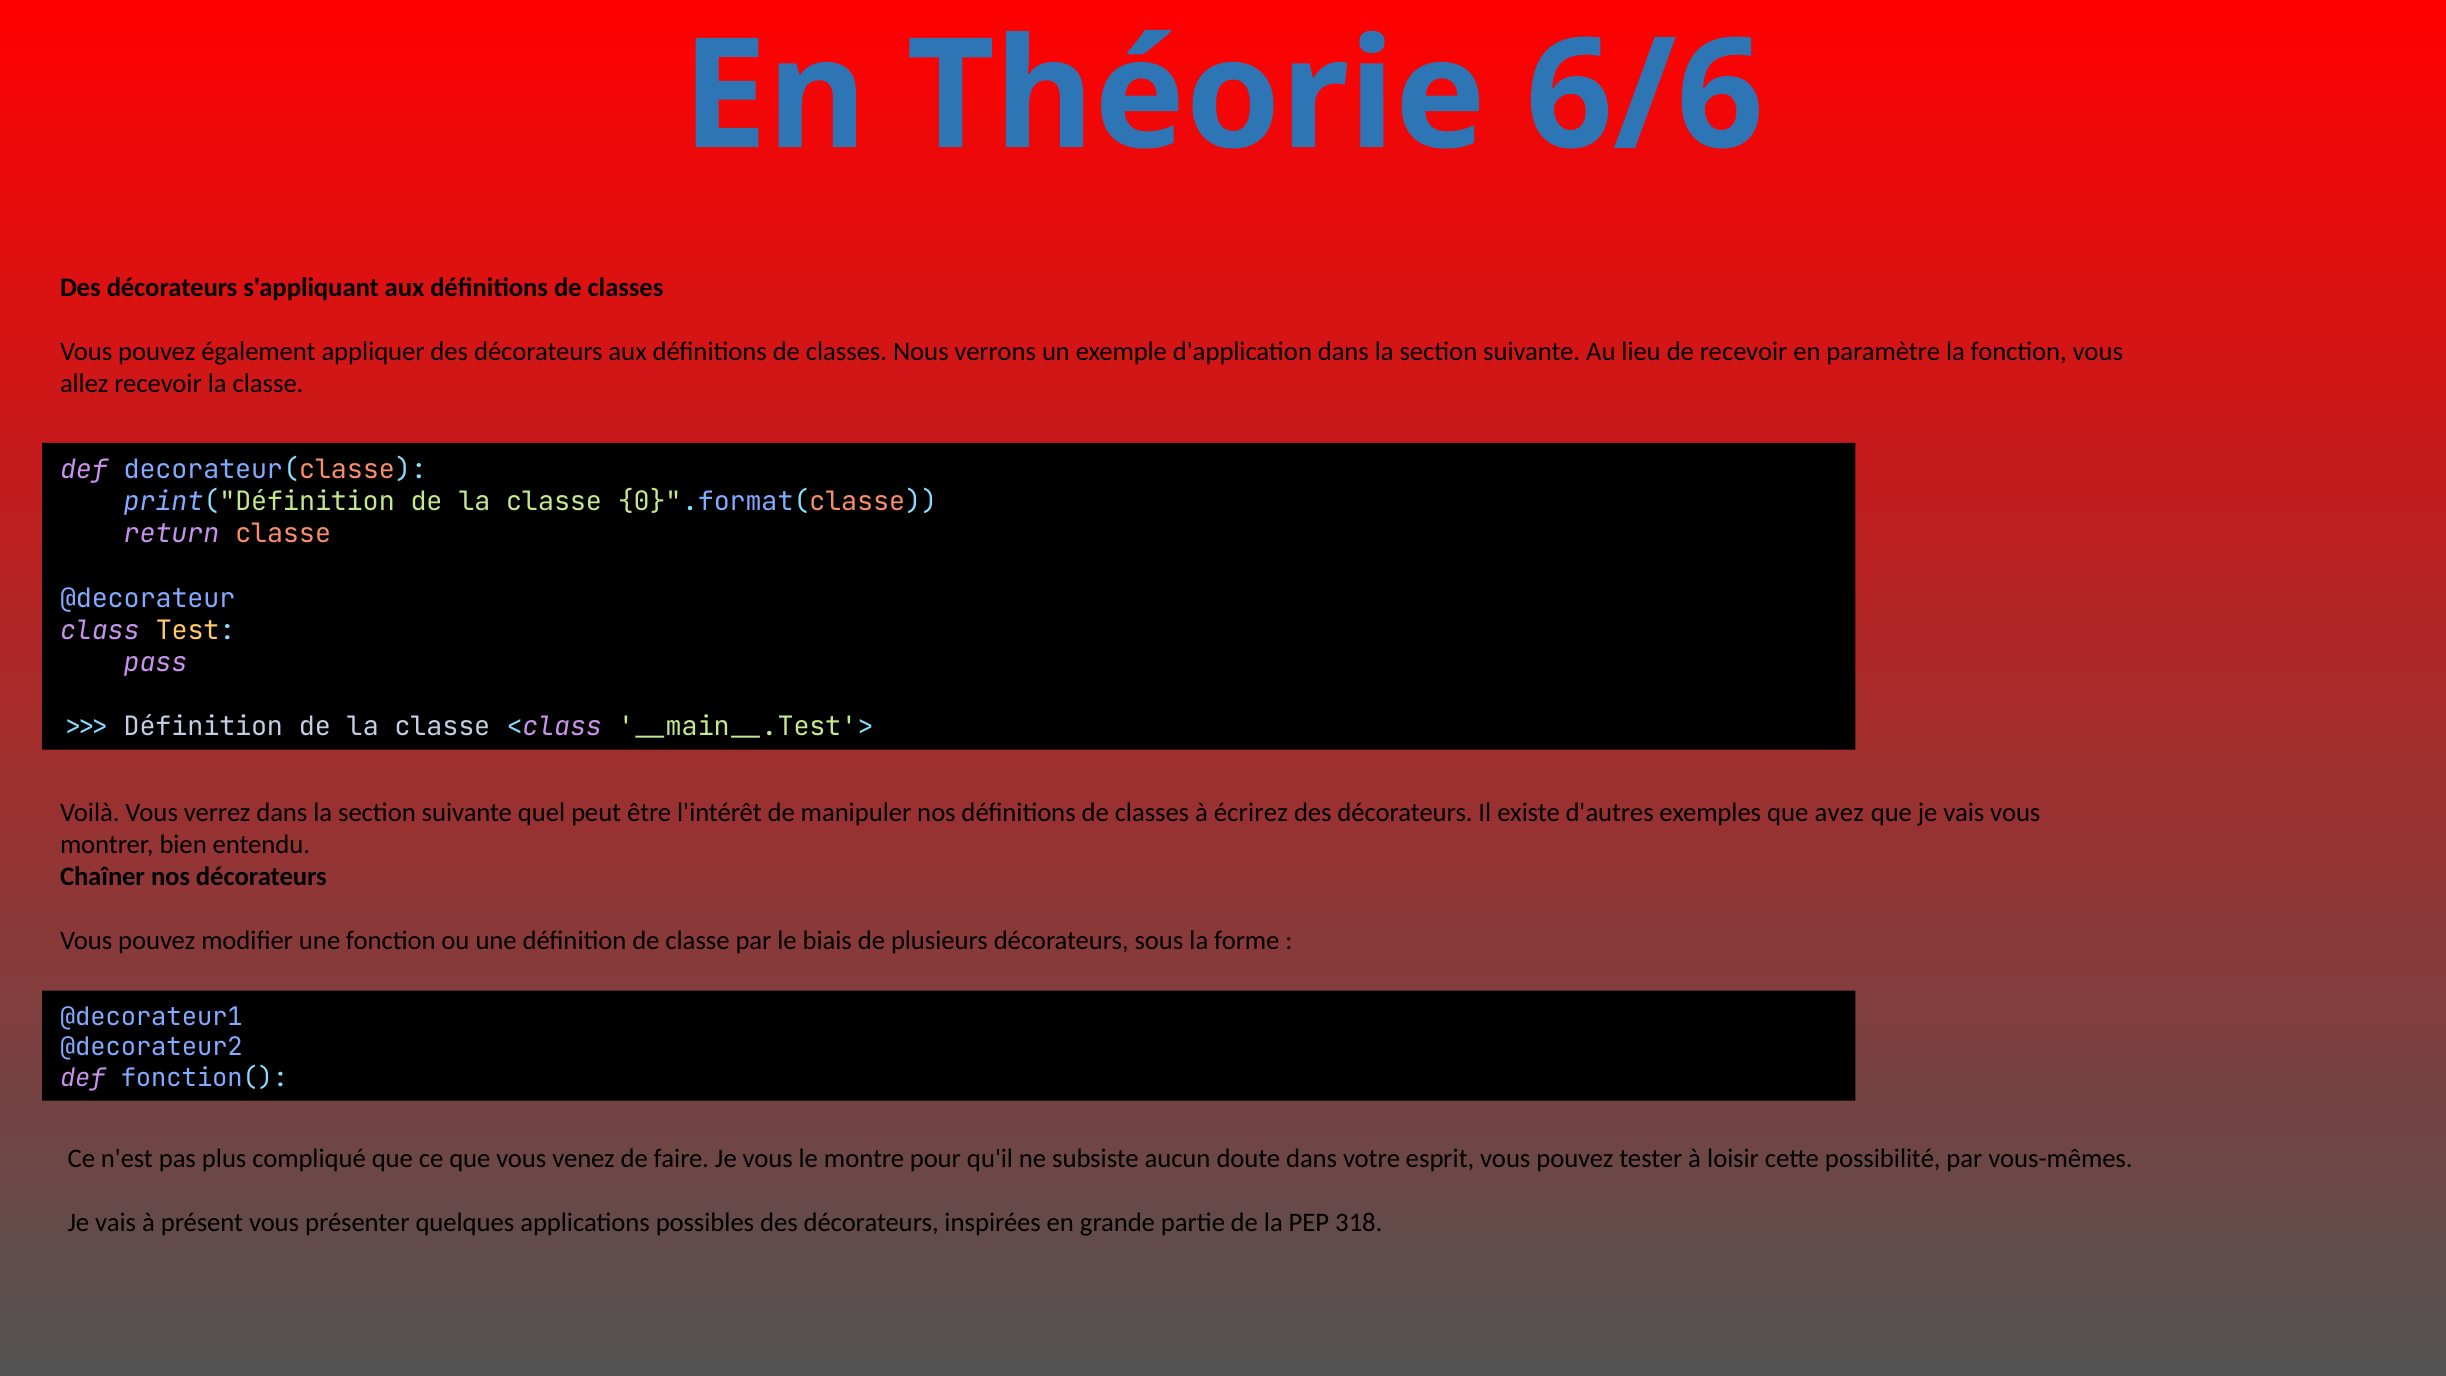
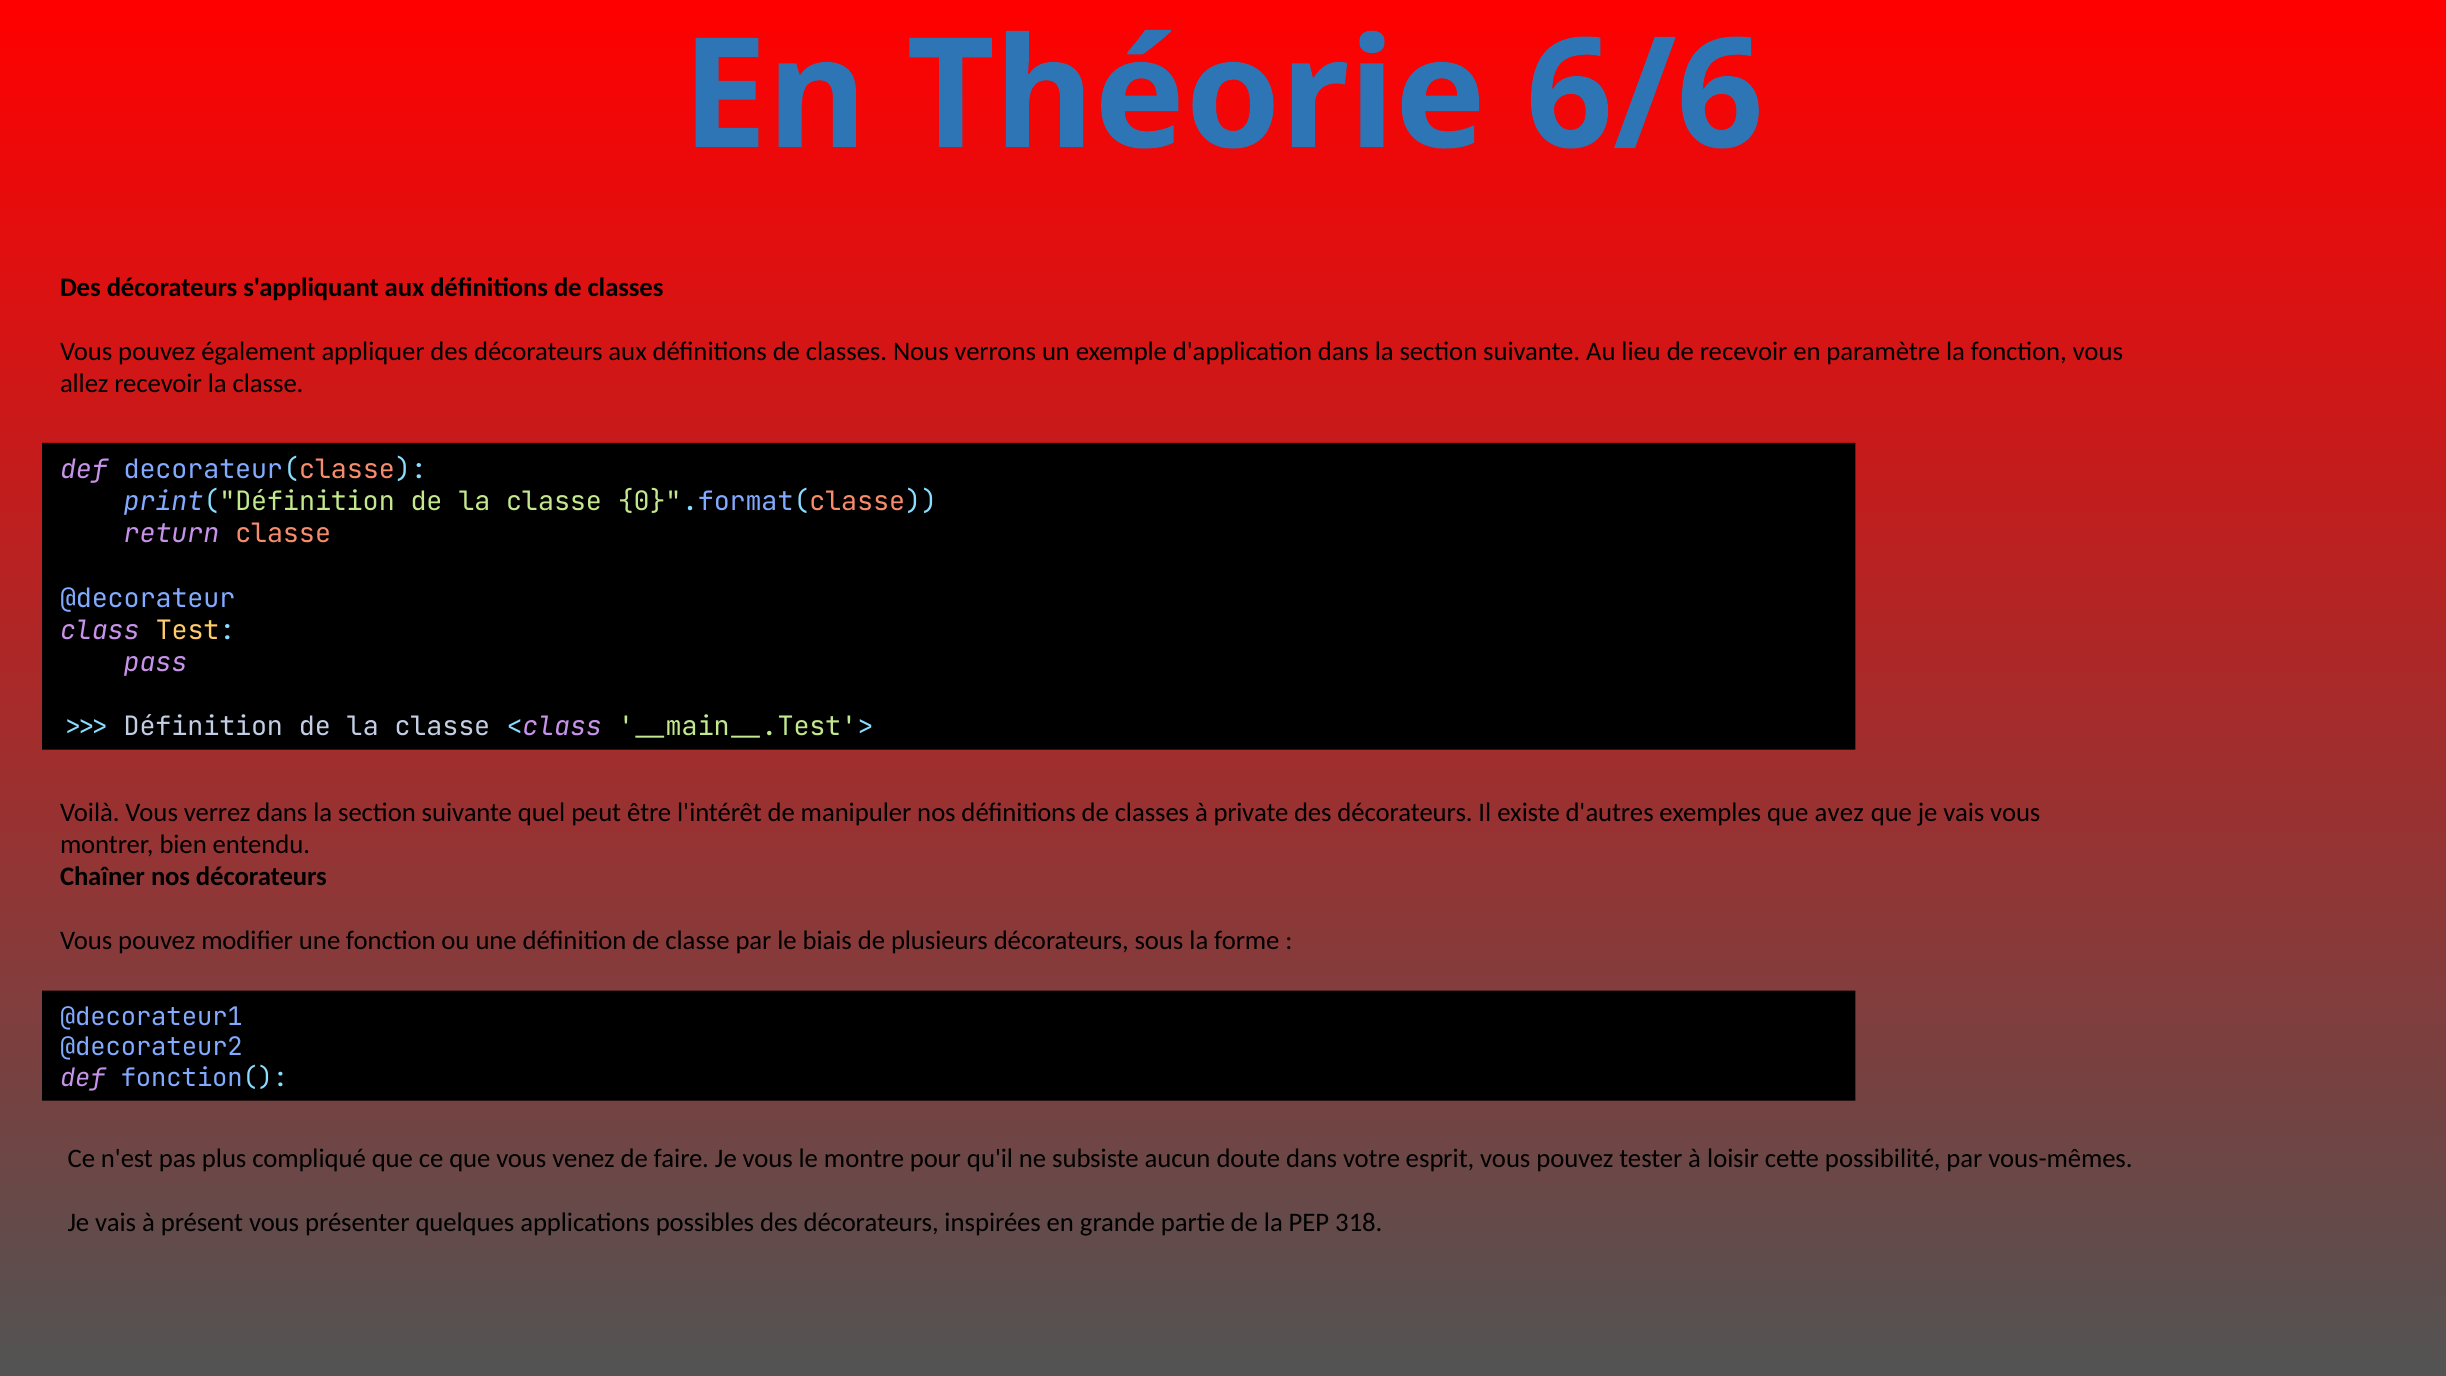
écrirez: écrirez -> private
